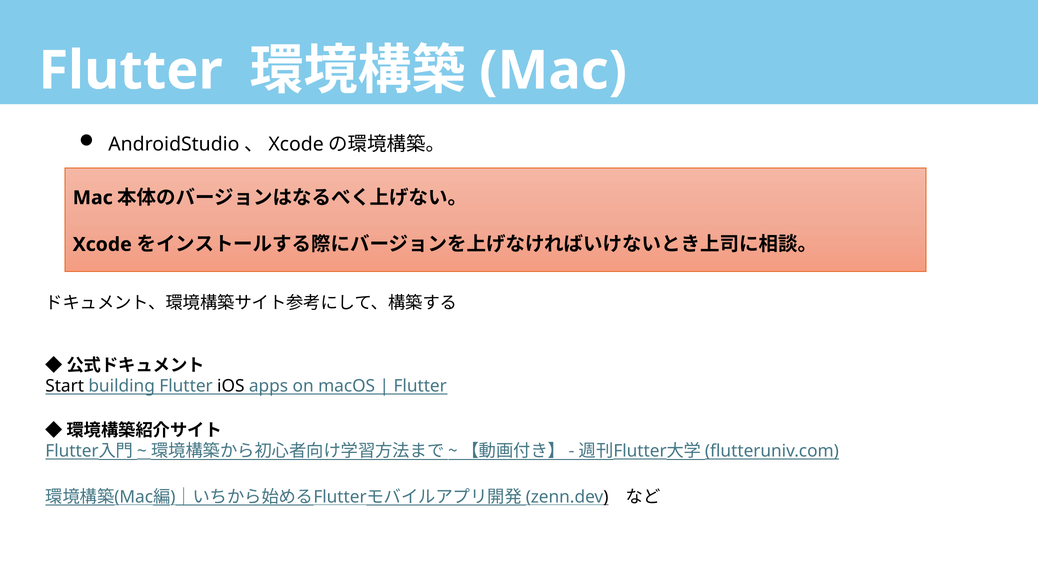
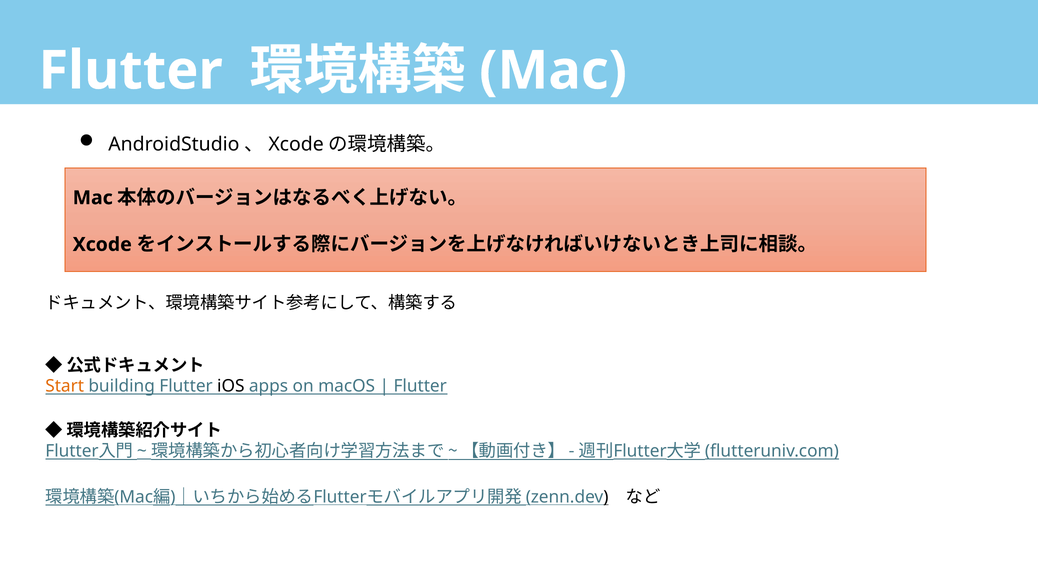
Start colour: black -> orange
